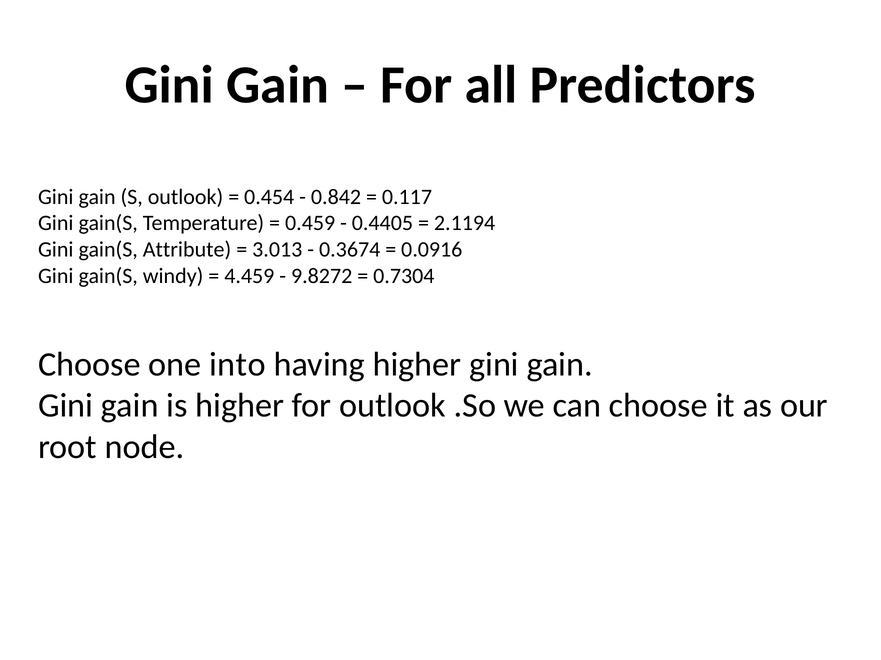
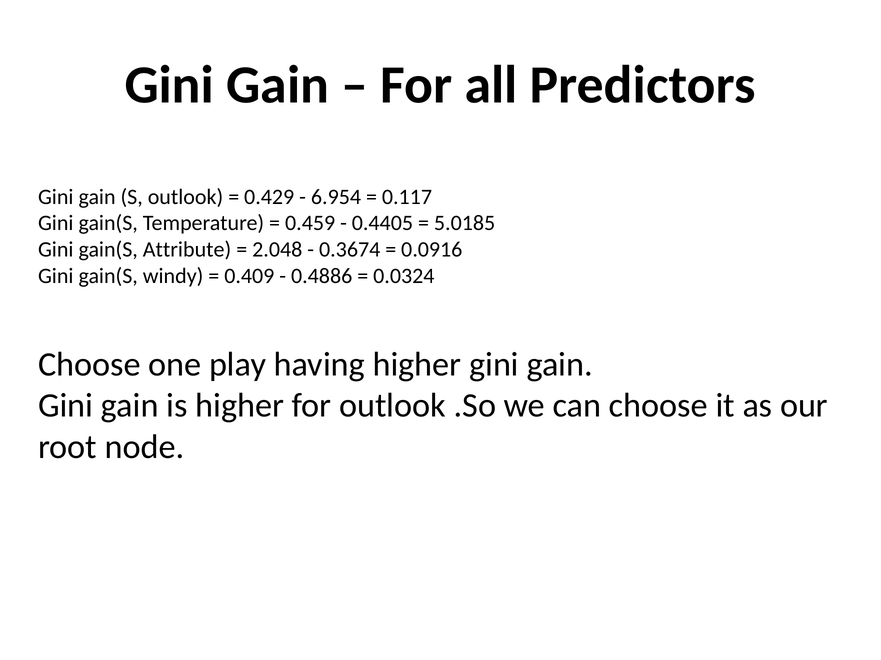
0.454: 0.454 -> 0.429
0.842: 0.842 -> 6.954
2.1194: 2.1194 -> 5.0185
3.013: 3.013 -> 2.048
4.459: 4.459 -> 0.409
9.8272: 9.8272 -> 0.4886
0.7304: 0.7304 -> 0.0324
into: into -> play
